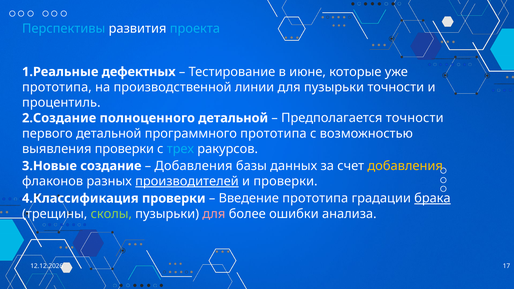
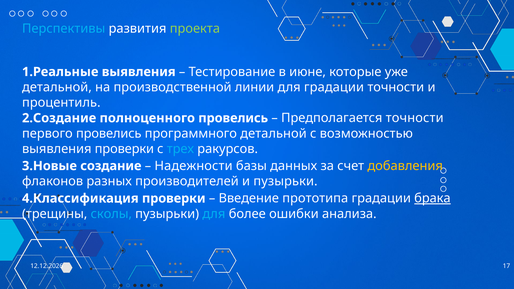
проекта colour: light blue -> light green
дефектных at (139, 72): дефектных -> выявления
прототипа at (57, 87): прототипа -> детальной
для пузырьки: пузырьки -> градации
полноценного детальной: детальной -> провелись
первого детальной: детальной -> провелись
программного прототипа: прототипа -> детальной
Добавления at (194, 166): Добавления -> Надежности
производителей underline: present -> none
и проверки: проверки -> пузырьки
сколы colour: light green -> light blue
для at (214, 214) colour: pink -> light blue
